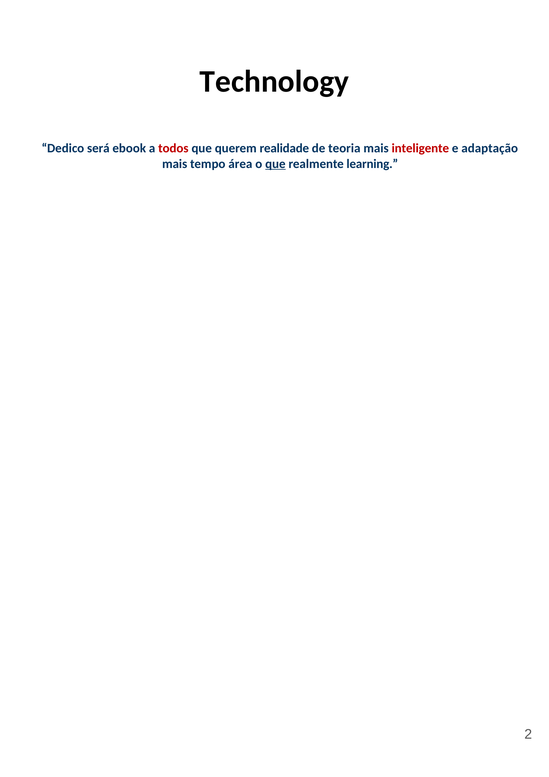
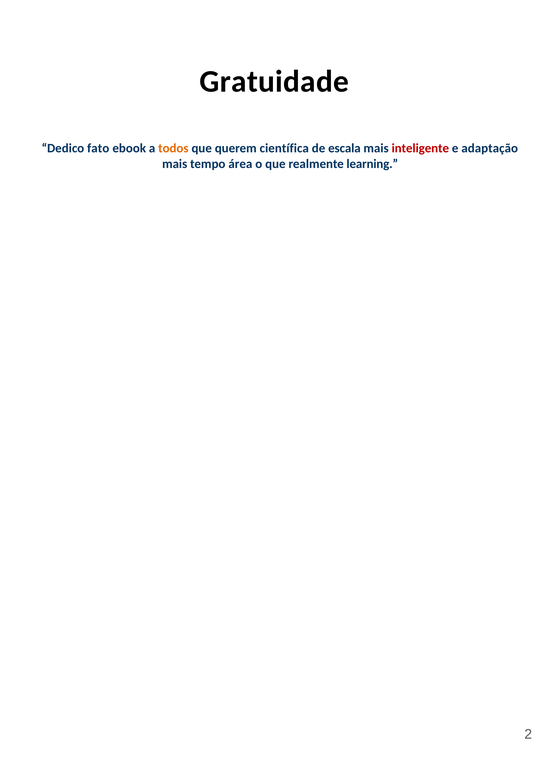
Technology: Technology -> Gratuidade
será: será -> fato
todos colour: red -> orange
realidade: realidade -> científica
teoria: teoria -> escala
que at (275, 164) underline: present -> none
